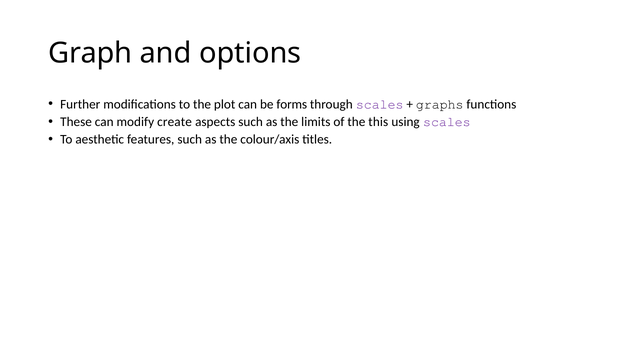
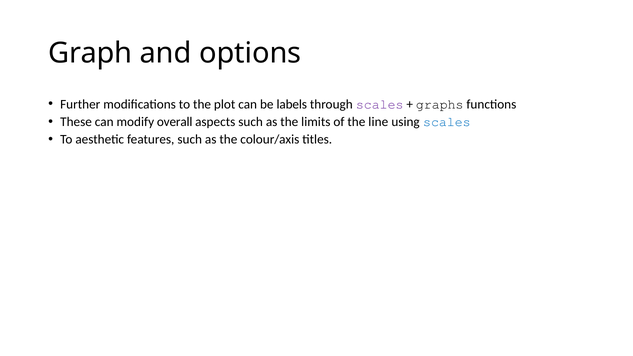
forms: forms -> labels
create: create -> overall
this: this -> line
scales at (447, 122) colour: purple -> blue
